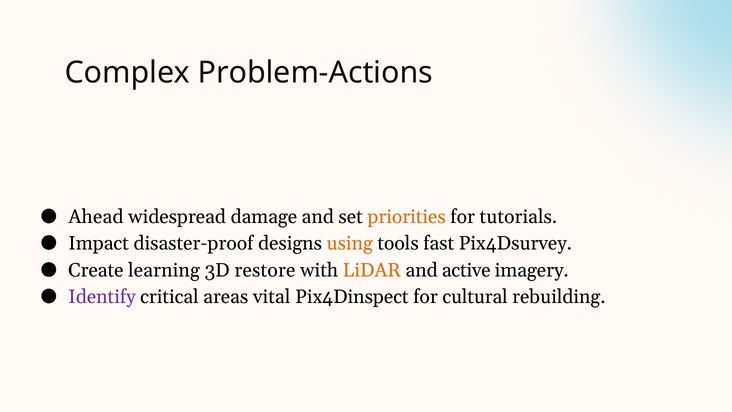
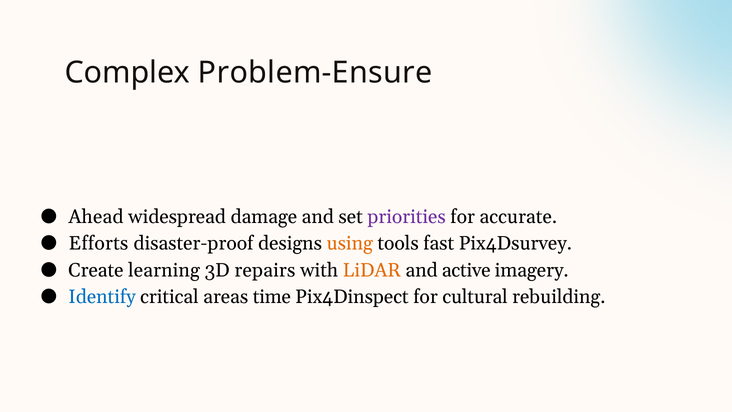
Problem-Actions: Problem-Actions -> Problem-Ensure
priorities colour: orange -> purple
tutorials: tutorials -> accurate
Impact: Impact -> Efforts
restore: restore -> repairs
Identify colour: purple -> blue
vital: vital -> time
